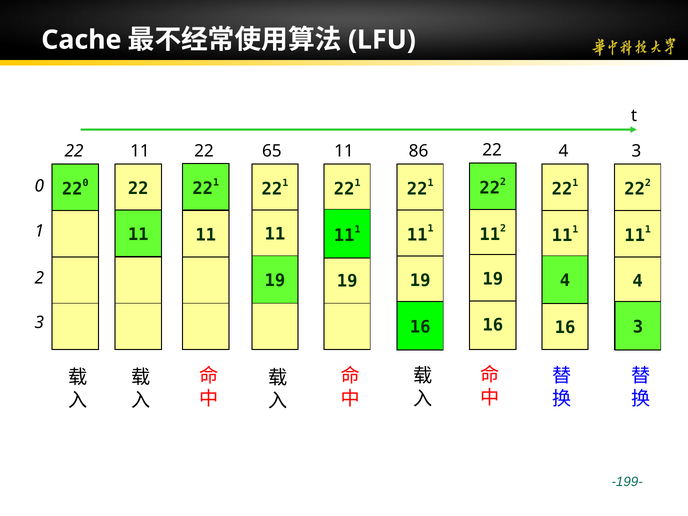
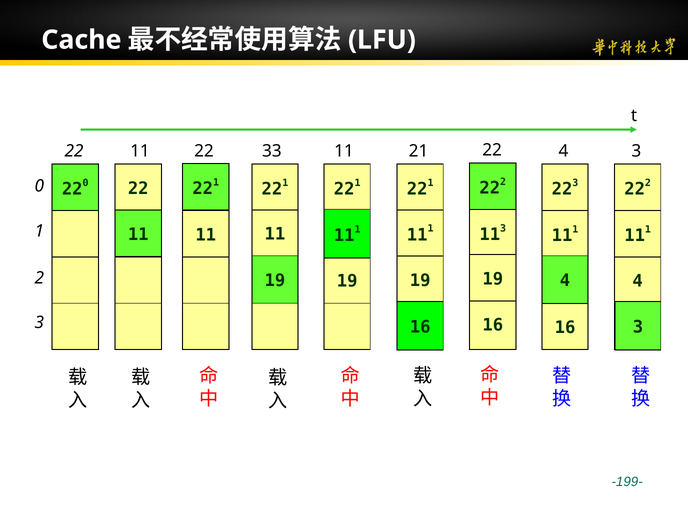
65: 65 -> 33
86: 86 -> 21
1 at (575, 183): 1 -> 3
11 2: 2 -> 3
